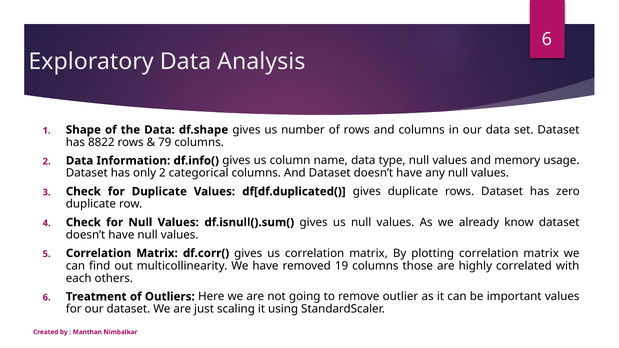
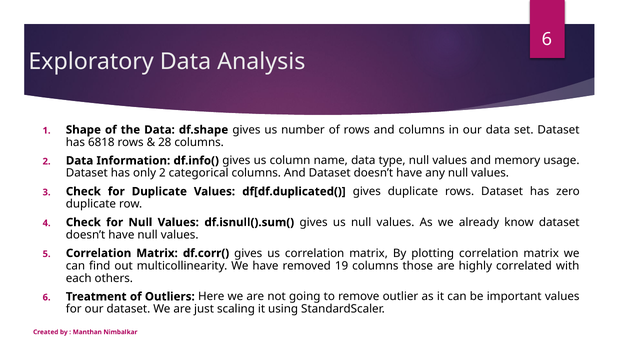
8822: 8822 -> 6818
79: 79 -> 28
